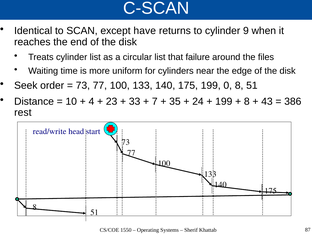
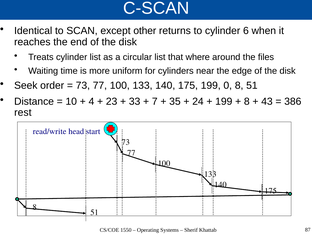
have: have -> other
9: 9 -> 6
failure: failure -> where
